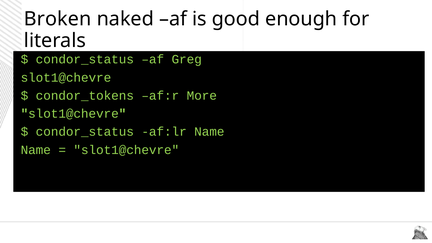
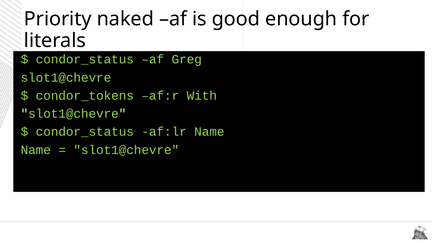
Broken: Broken -> Priority
More: More -> With
